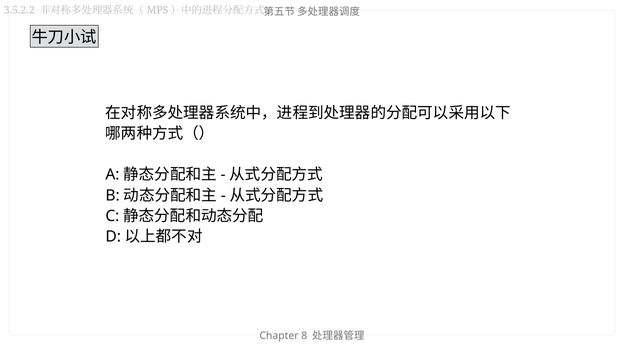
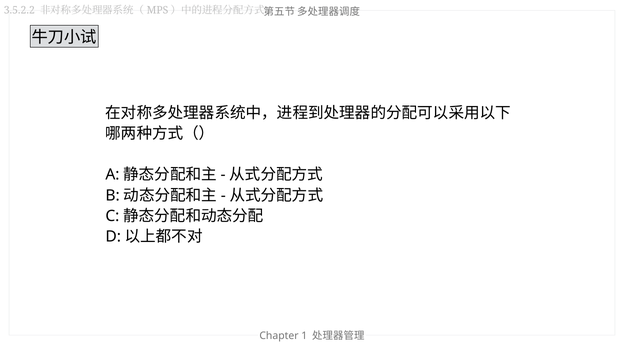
8: 8 -> 1
